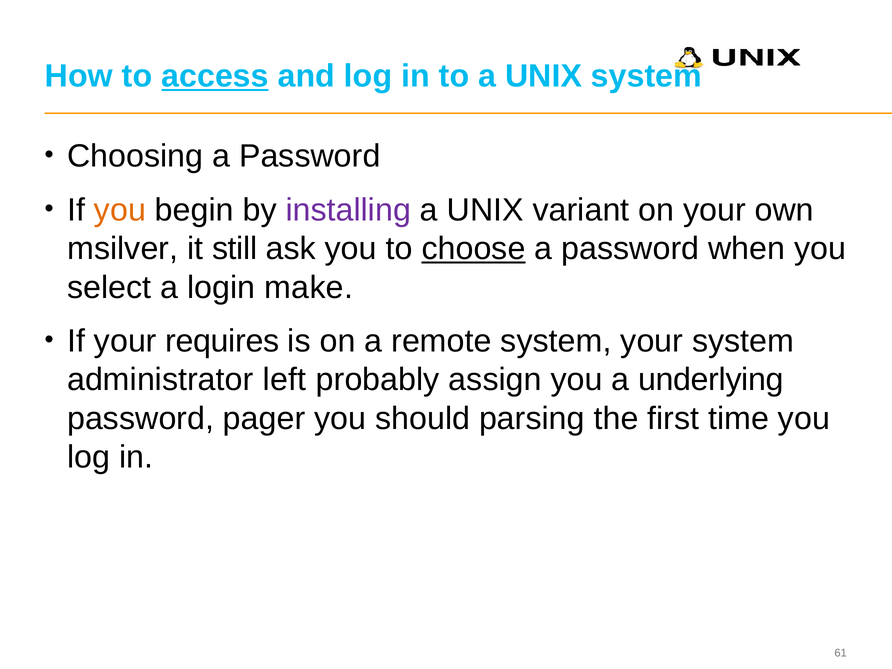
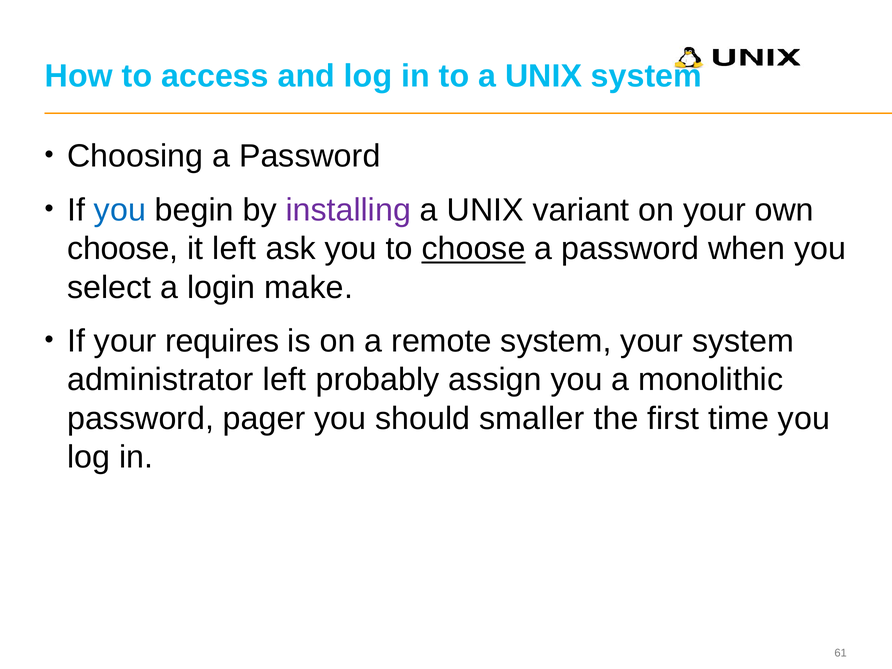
access underline: present -> none
you at (120, 210) colour: orange -> blue
msilver at (123, 249): msilver -> choose
it still: still -> left
underlying: underlying -> monolithic
parsing: parsing -> smaller
